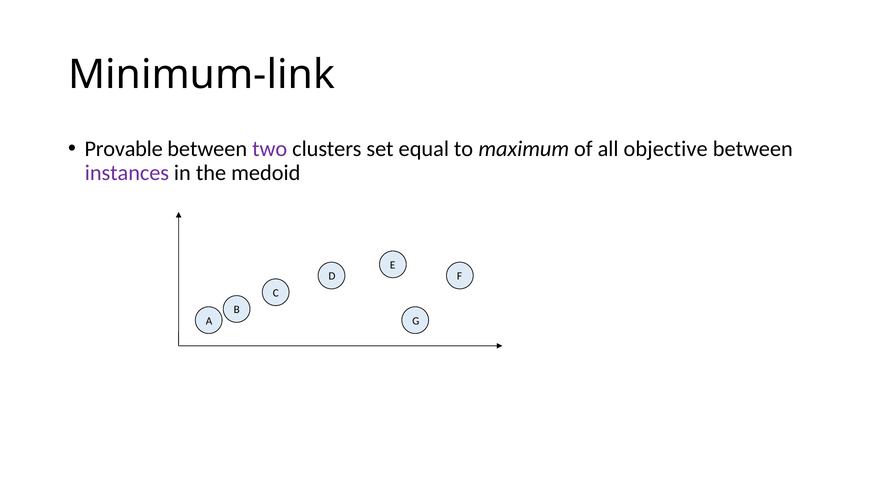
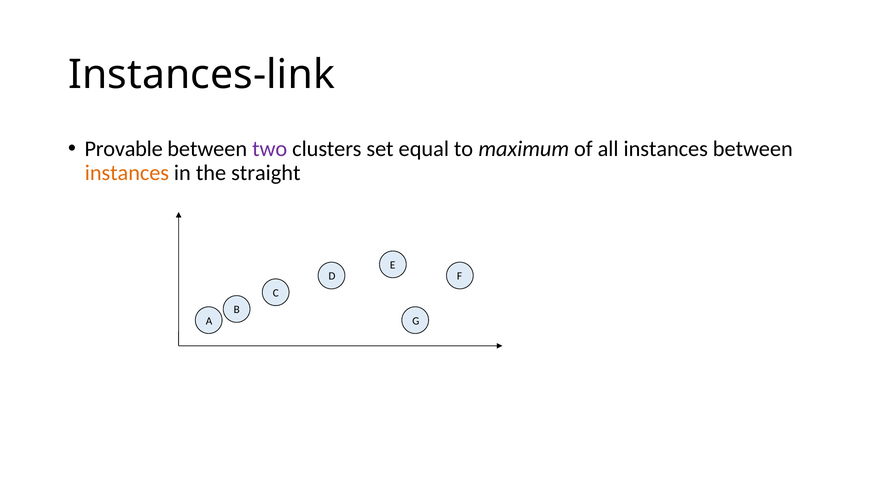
Minimum-link: Minimum-link -> Instances-link
all objective: objective -> instances
instances at (127, 173) colour: purple -> orange
medoid: medoid -> straight
